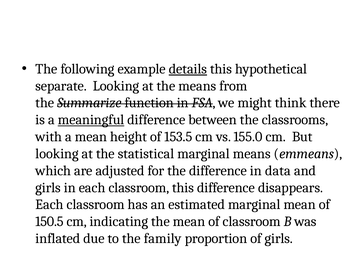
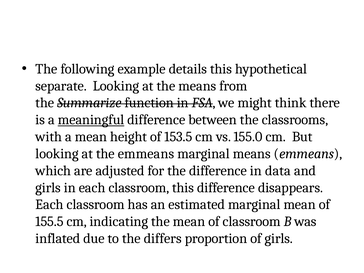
details underline: present -> none
the statistical: statistical -> emmeans
150.5: 150.5 -> 155.5
family: family -> differs
